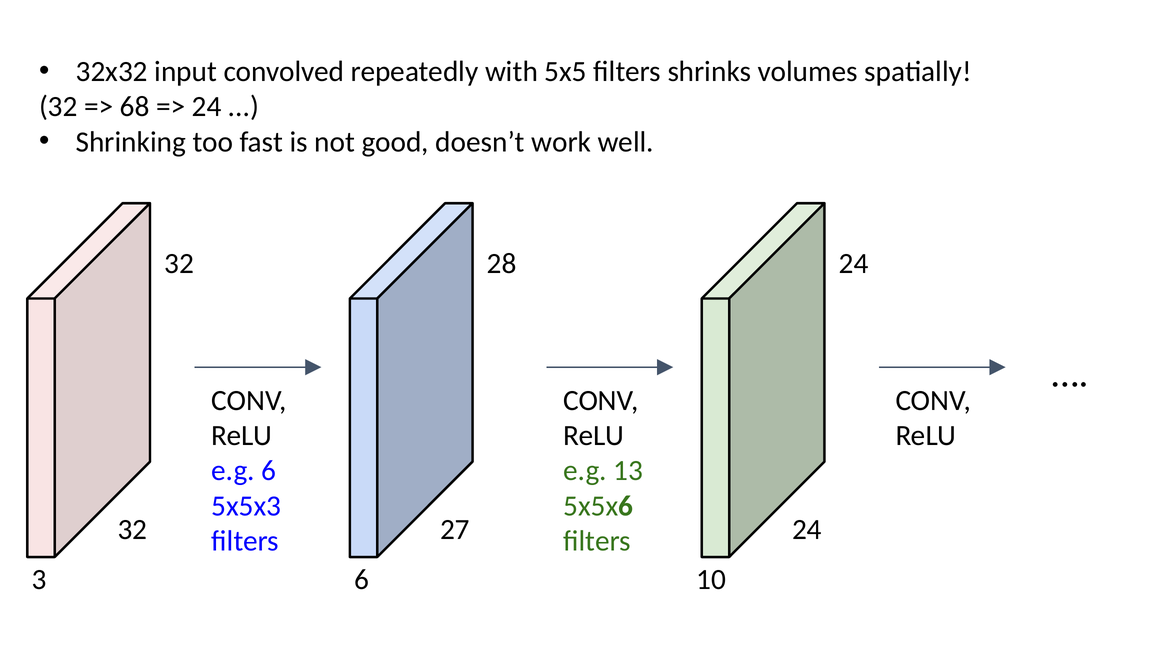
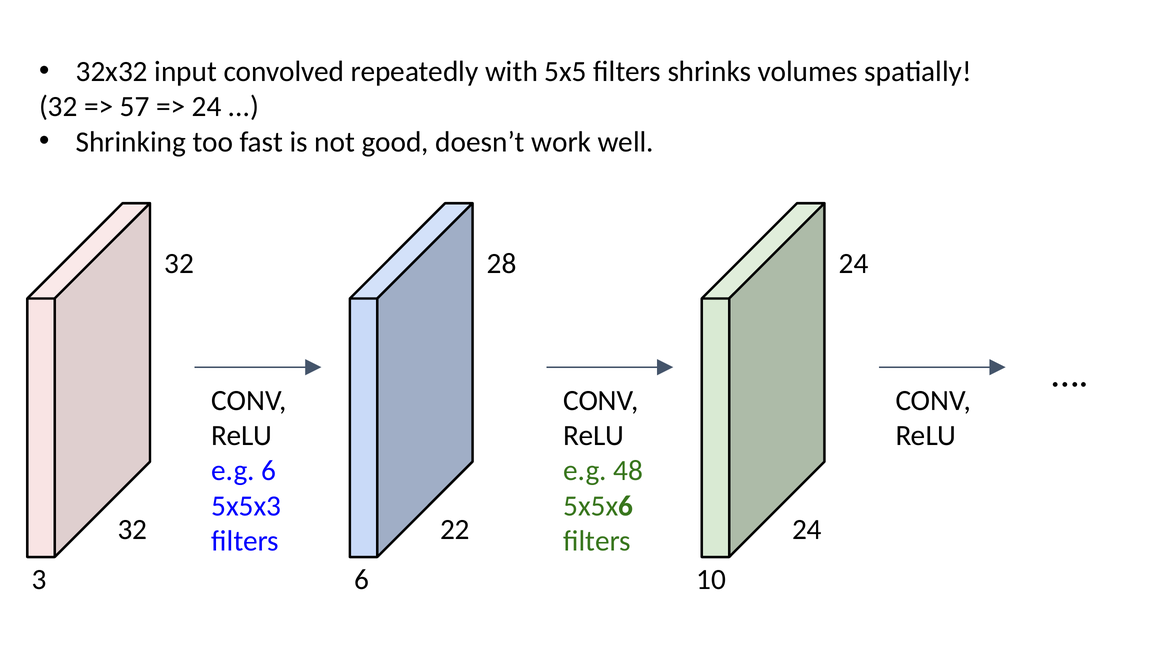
68: 68 -> 57
13: 13 -> 48
27: 27 -> 22
